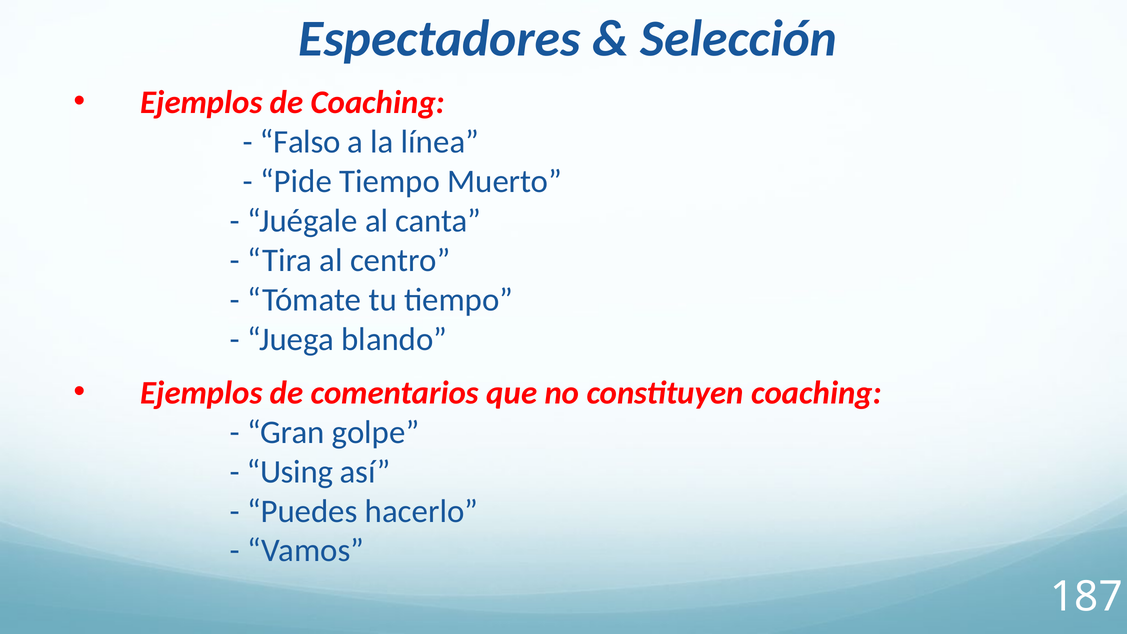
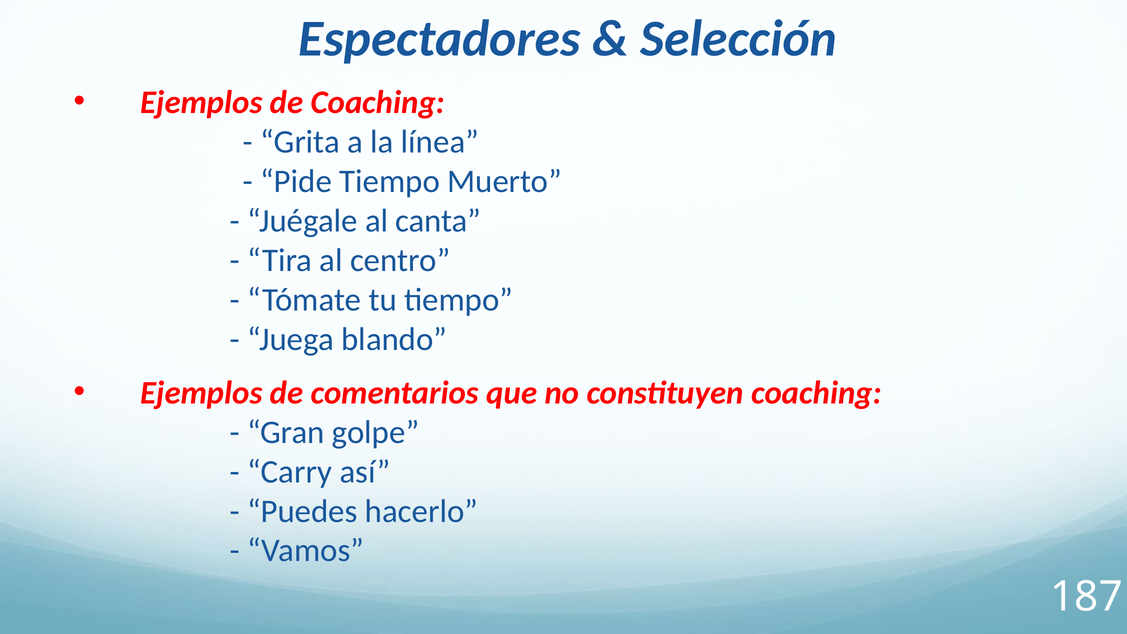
Falso: Falso -> Grita
Using: Using -> Carry
